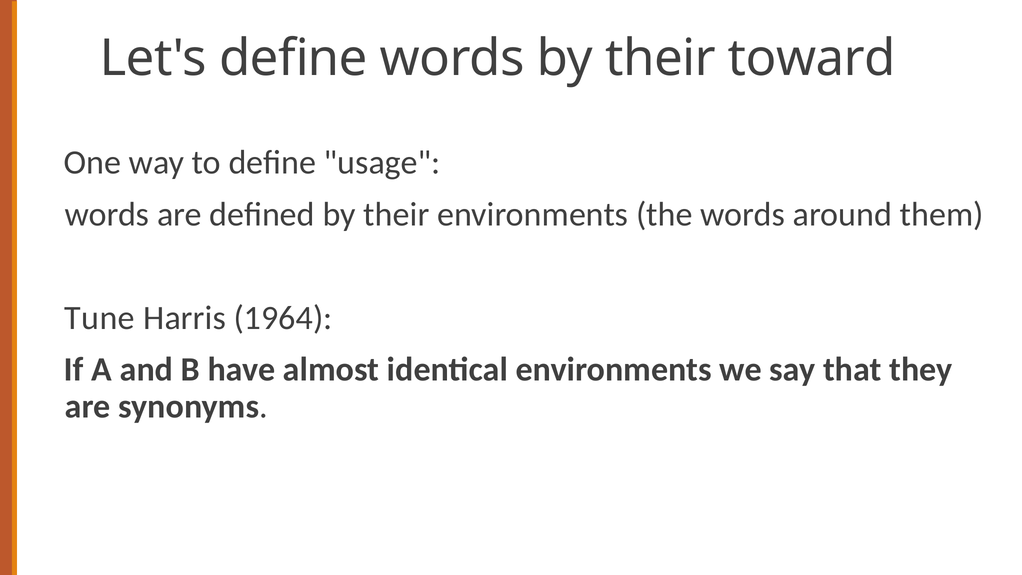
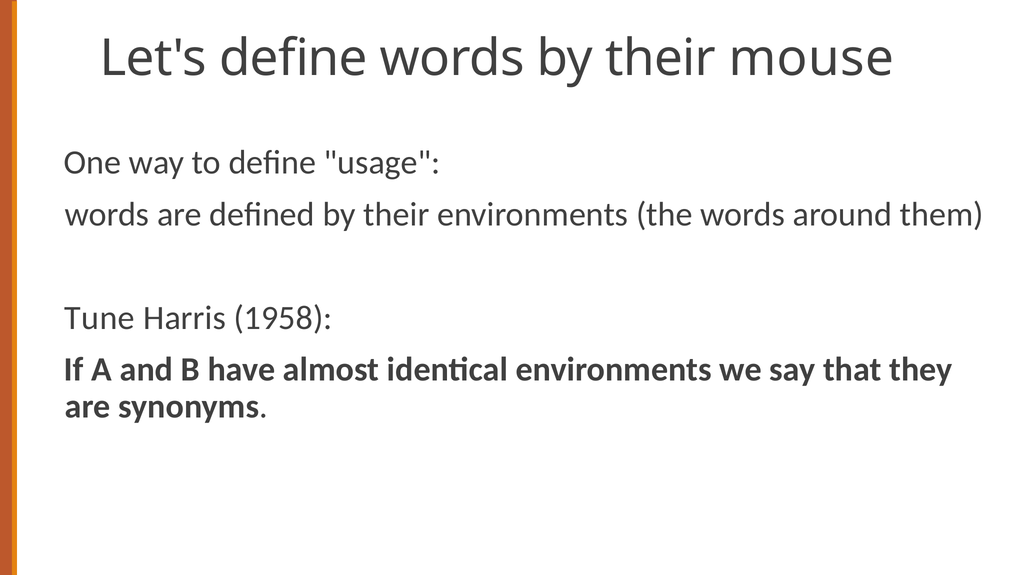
toward: toward -> mouse
1964: 1964 -> 1958
